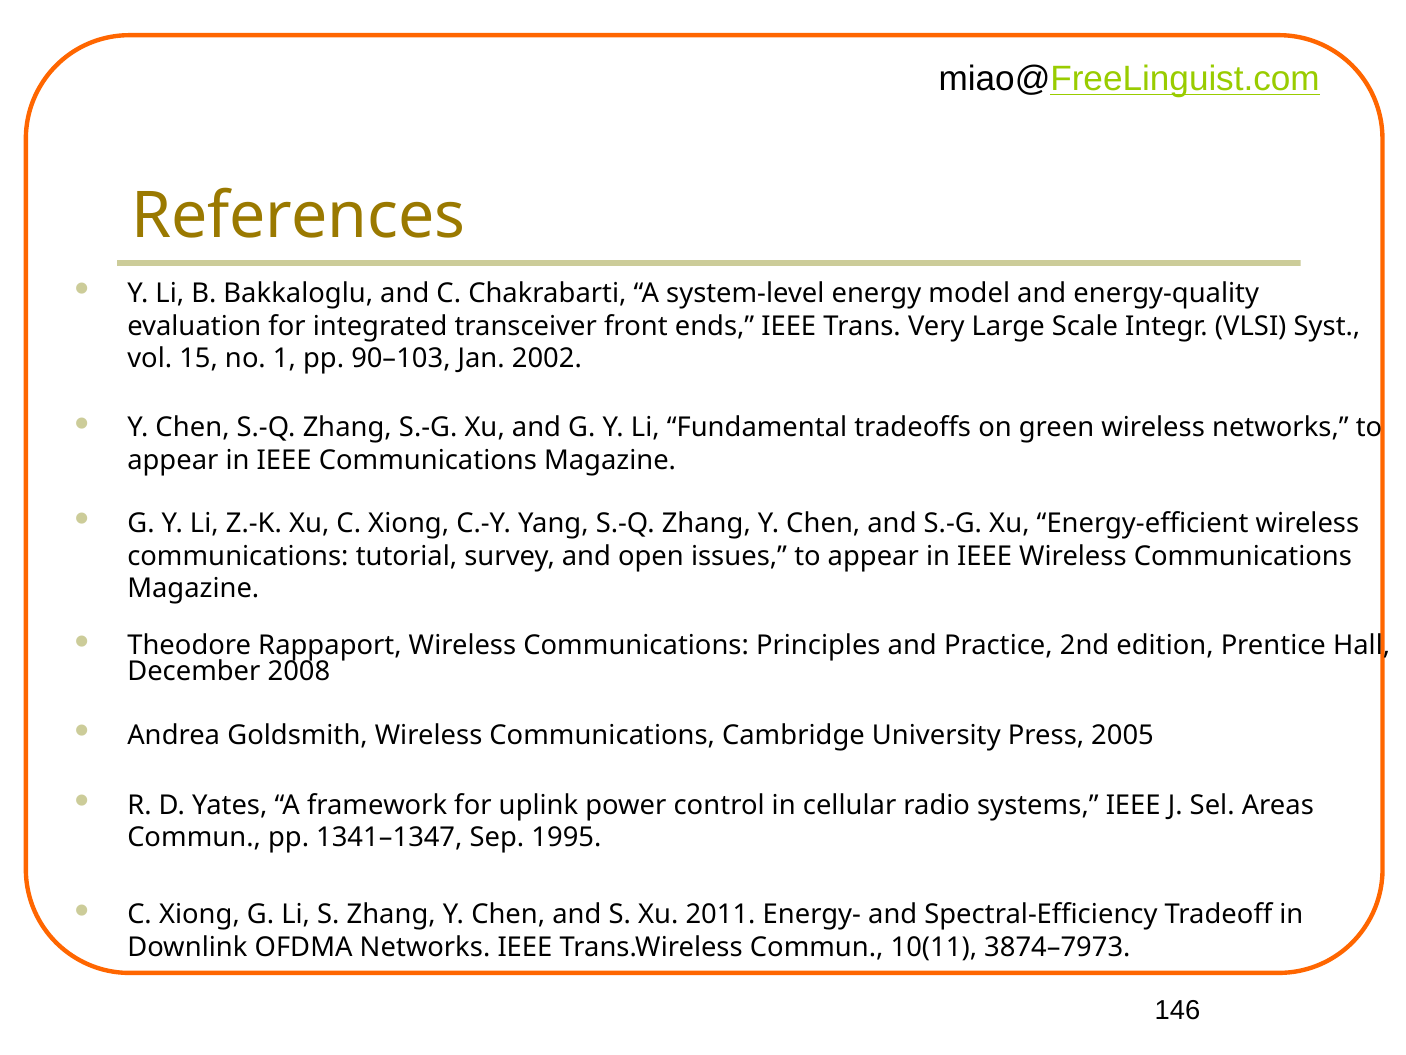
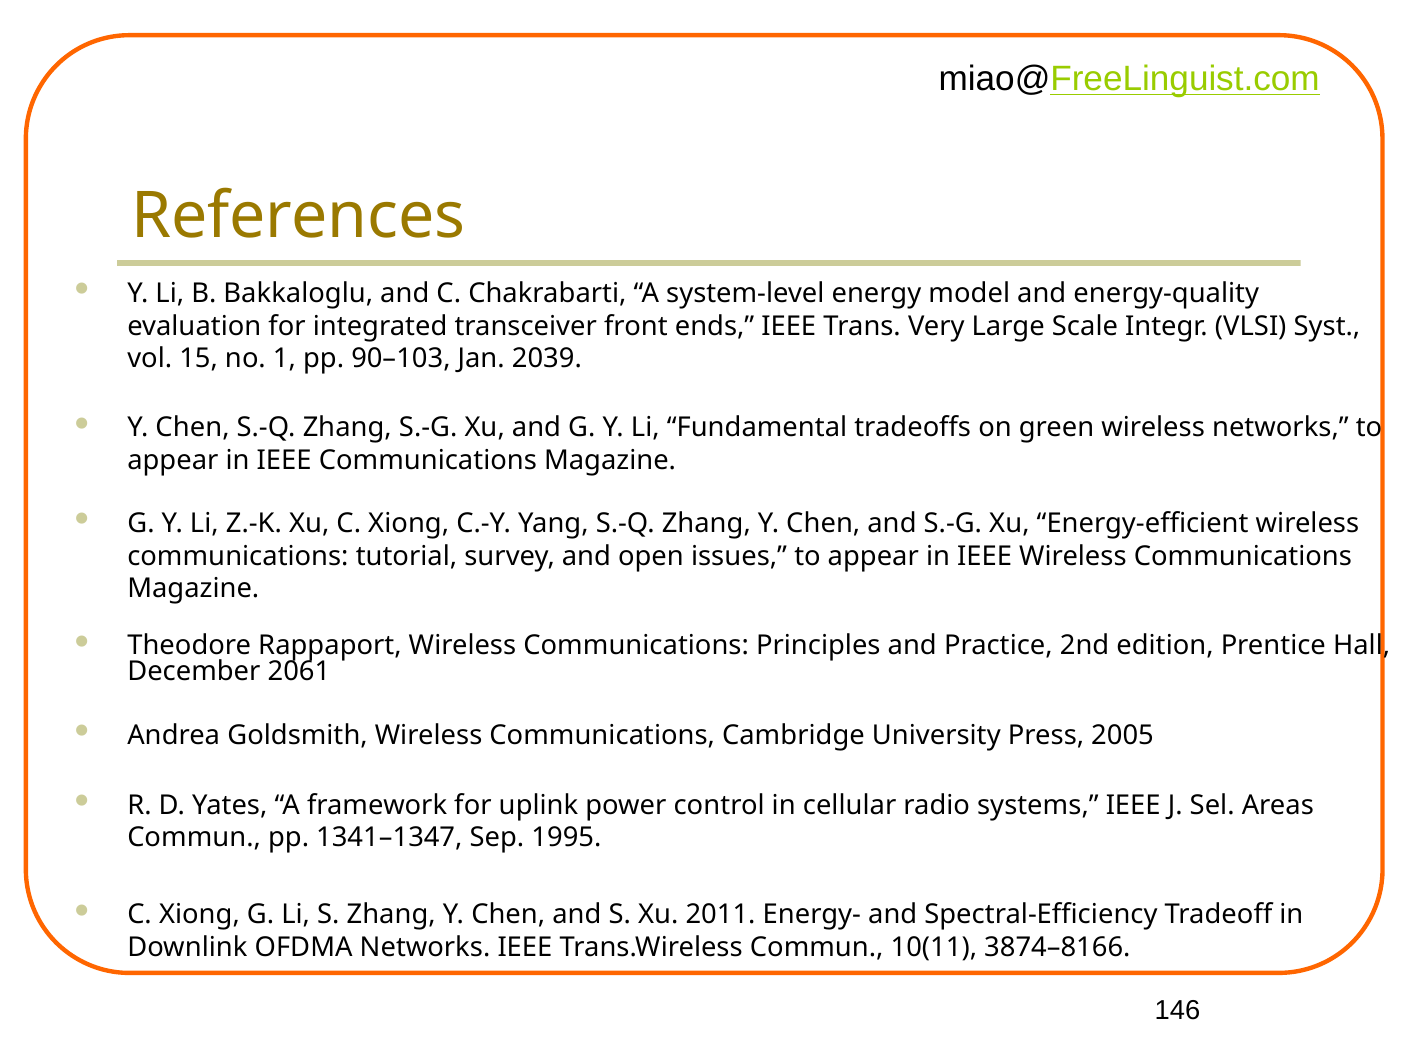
2002: 2002 -> 2039
2008: 2008 -> 2061
3874–7973: 3874–7973 -> 3874–8166
